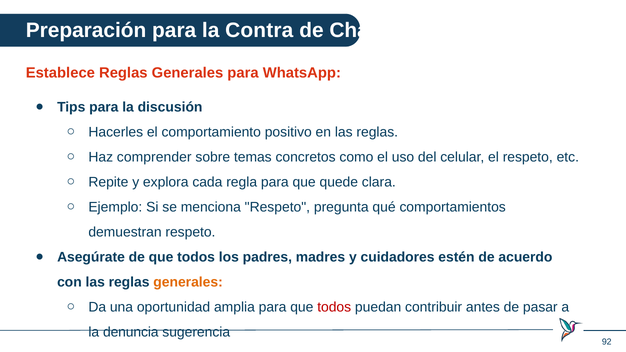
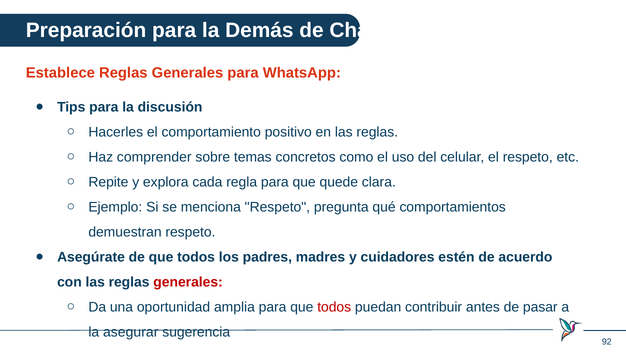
Contra: Contra -> Demás
generales at (188, 282) colour: orange -> red
denuncia: denuncia -> asegurar
